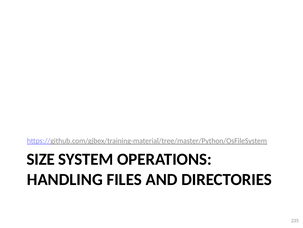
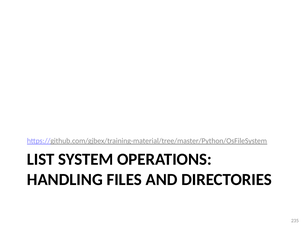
SIZE: SIZE -> LIST
